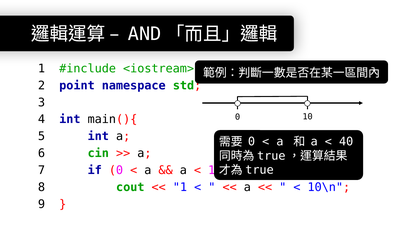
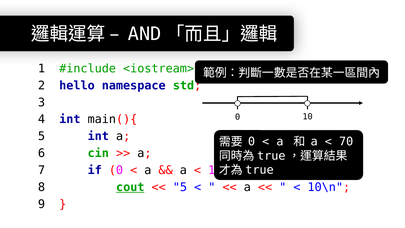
point: point -> hello
40: 40 -> 70
cout underline: none -> present
1 at (180, 187): 1 -> 5
